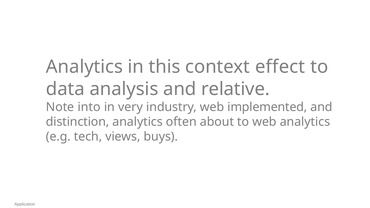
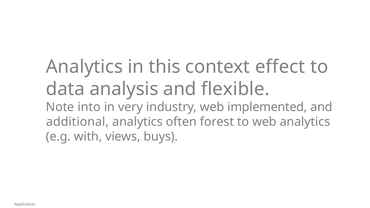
relative: relative -> flexible
distinction: distinction -> additional
about: about -> forest
tech: tech -> with
